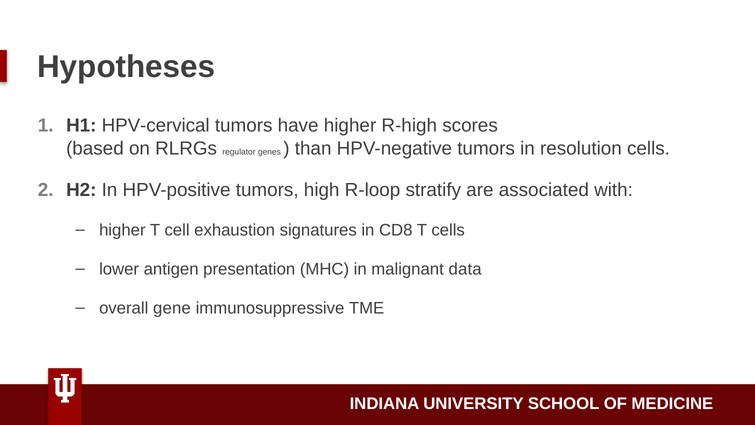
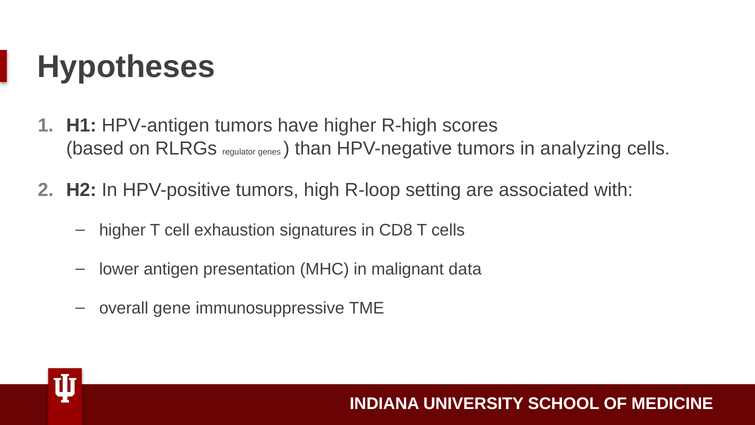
HPV-cervical: HPV-cervical -> HPV-antigen
resolution: resolution -> analyzing
stratify: stratify -> setting
